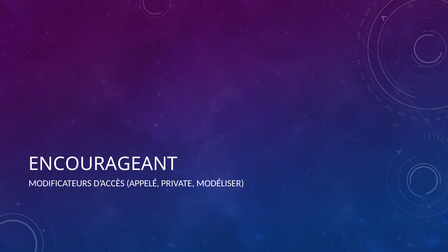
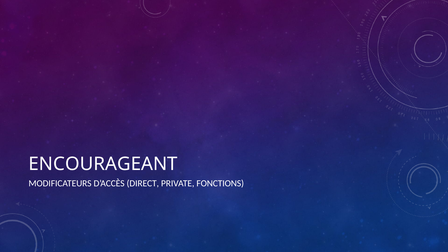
APPELÉ: APPELÉ -> DIRECT
MODÉLISER: MODÉLISER -> FONCTIONS
